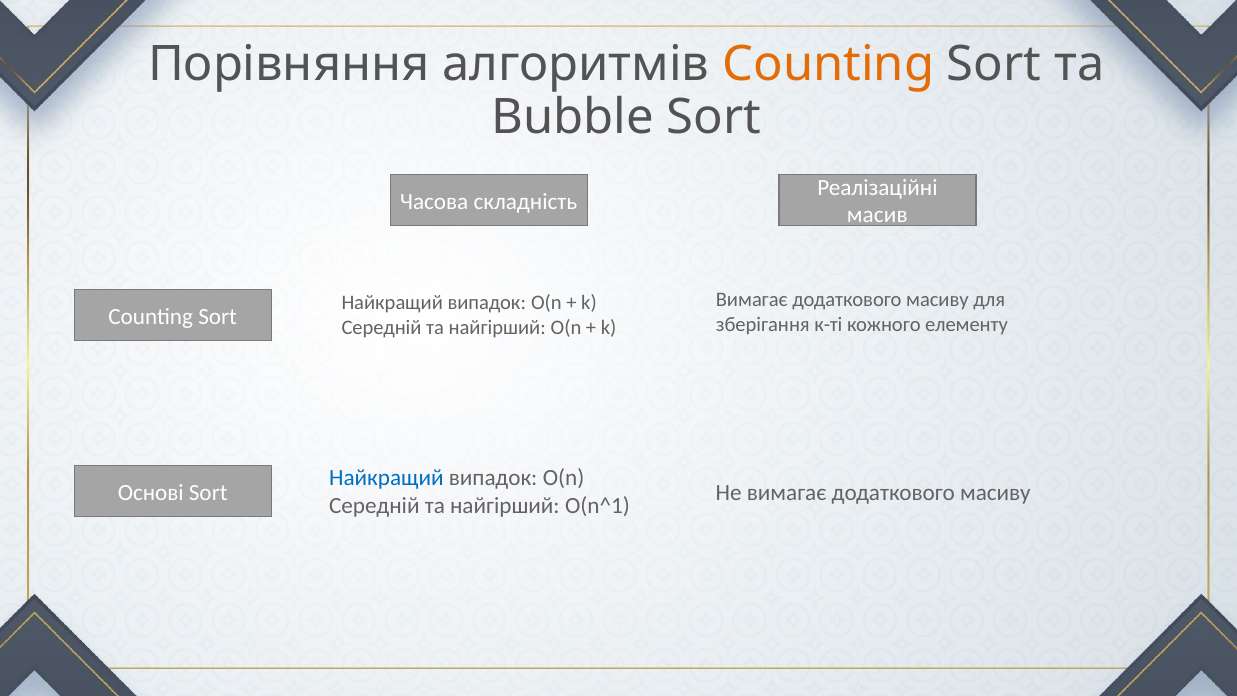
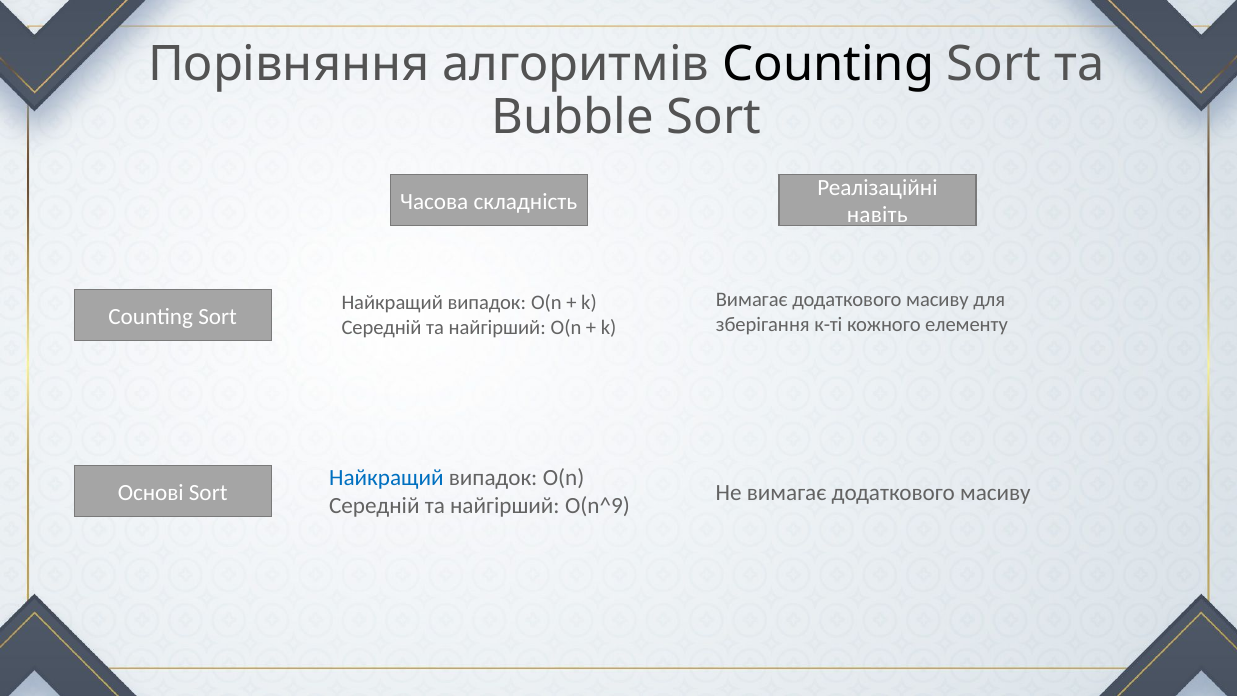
Counting at (828, 65) colour: orange -> black
масив: масив -> навіть
O(n^1: O(n^1 -> O(n^9
